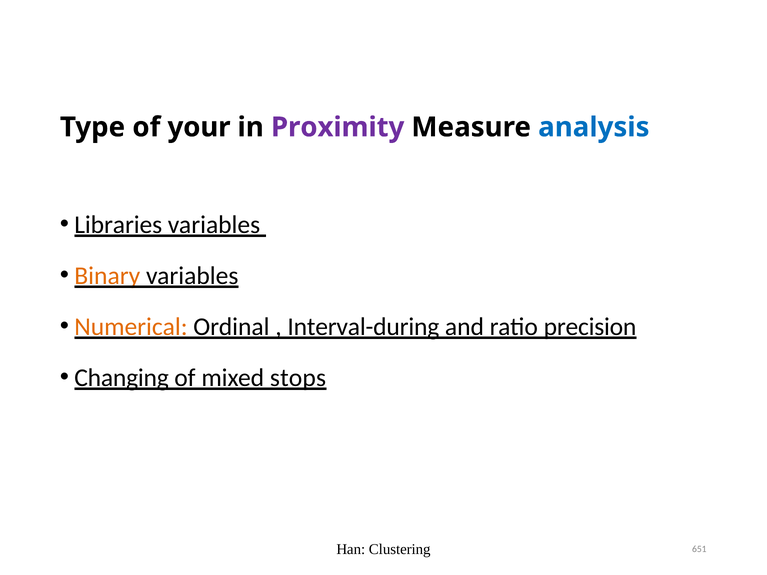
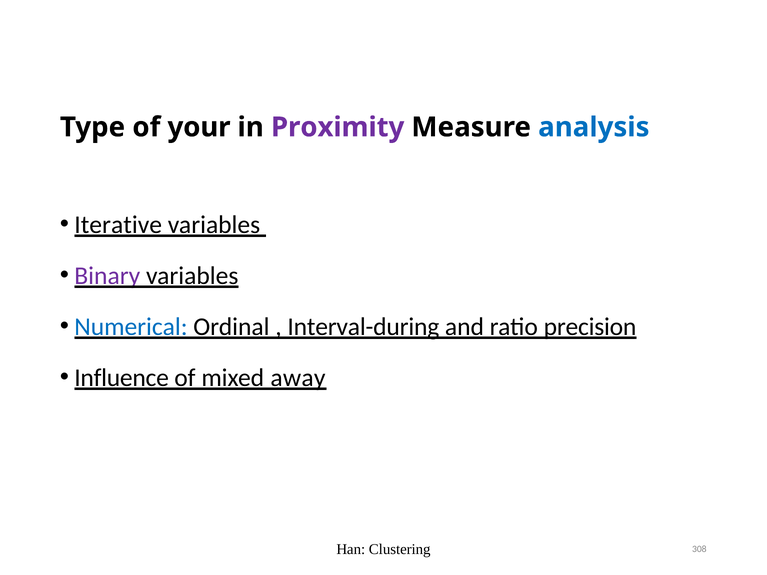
Libraries: Libraries -> Iterative
Binary colour: orange -> purple
Numerical colour: orange -> blue
Changing: Changing -> Influence
stops: stops -> away
651: 651 -> 308
